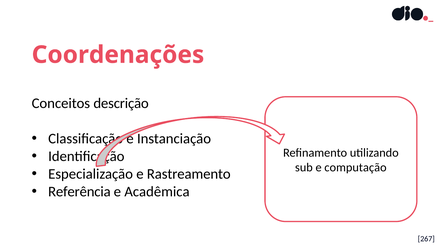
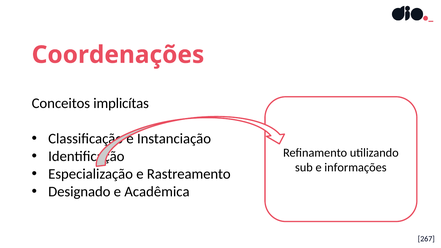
descrição: descrição -> implicítas
computação: computação -> informações
Referência: Referência -> Designado
